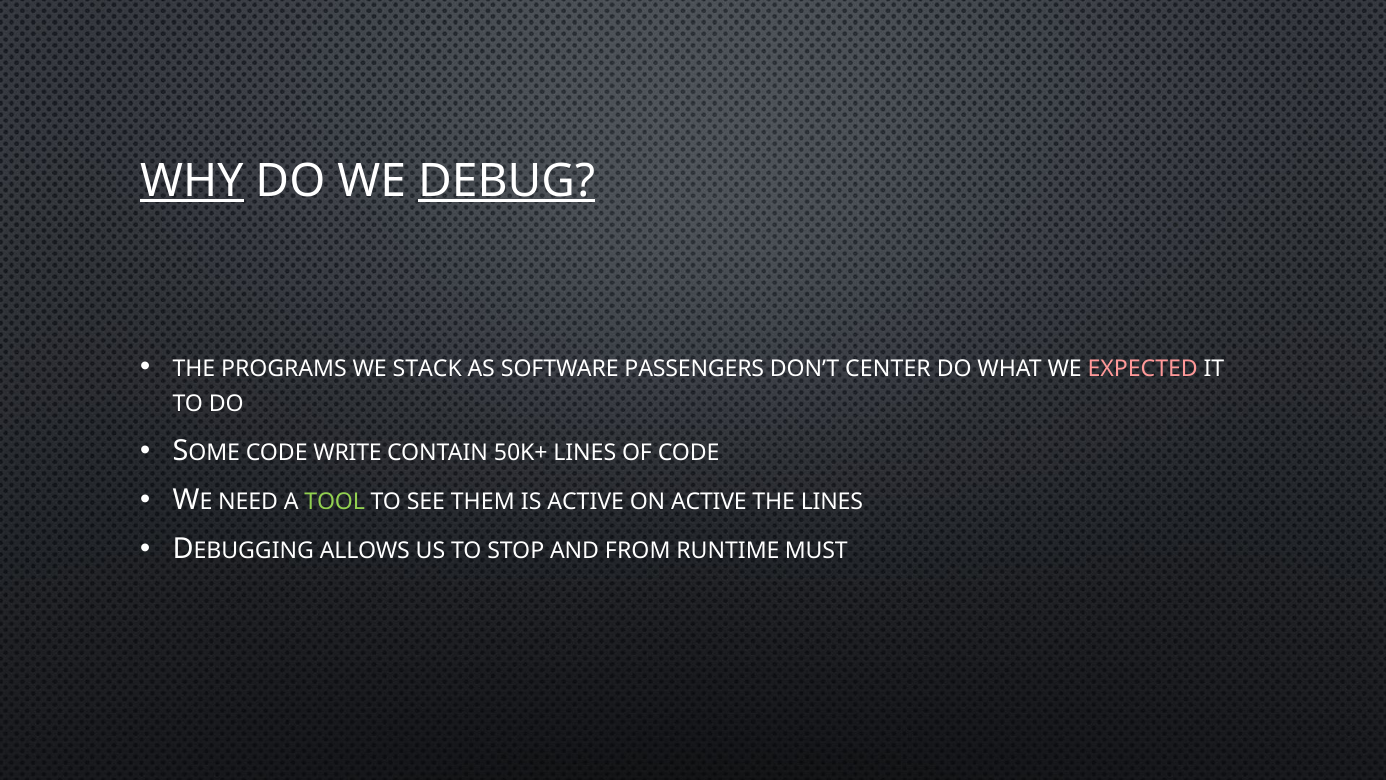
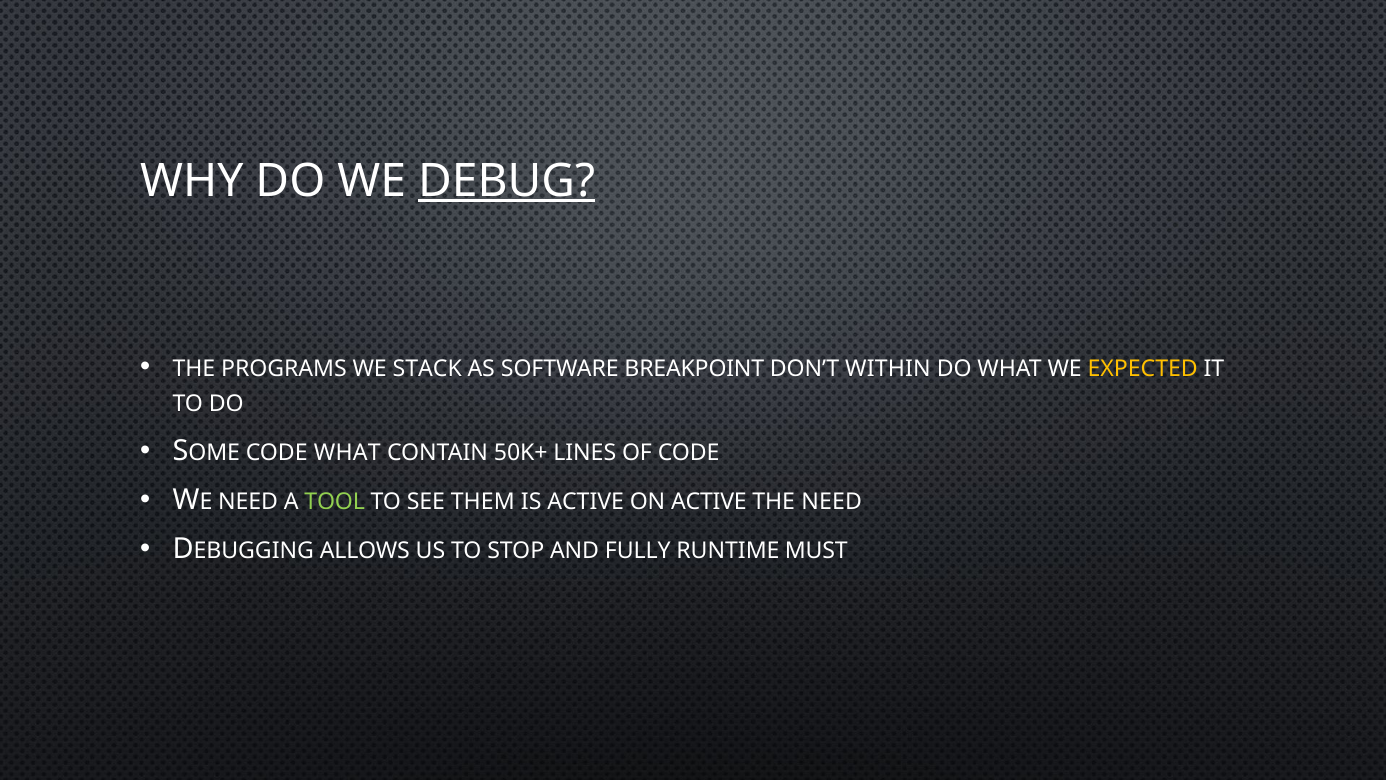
WHY underline: present -> none
PASSENGERS: PASSENGERS -> BREAKPOINT
CENTER: CENTER -> WITHIN
EXPECTED colour: pink -> yellow
CODE WRITE: WRITE -> WHAT
THE LINES: LINES -> NEED
FROM: FROM -> FULLY
